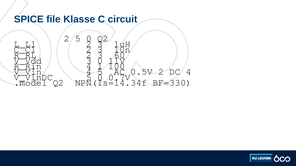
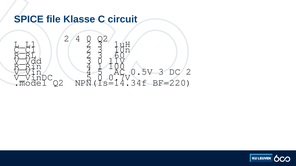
2 5: 5 -> 4
0.5V 2: 2 -> 3
DC 4: 4 -> 2
BF=330: BF=330 -> BF=220
